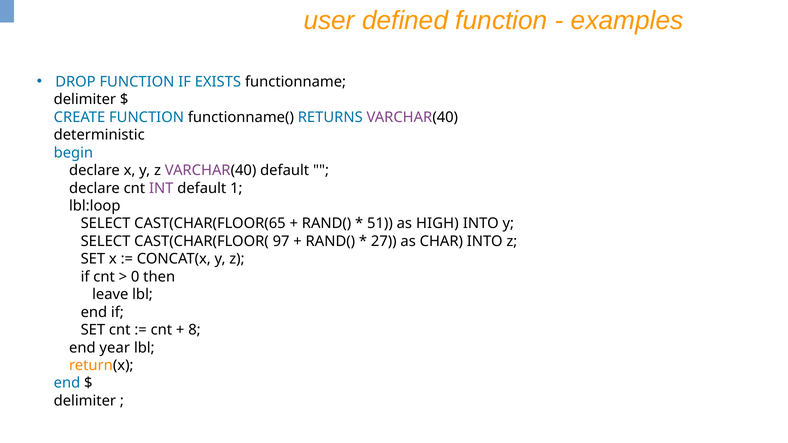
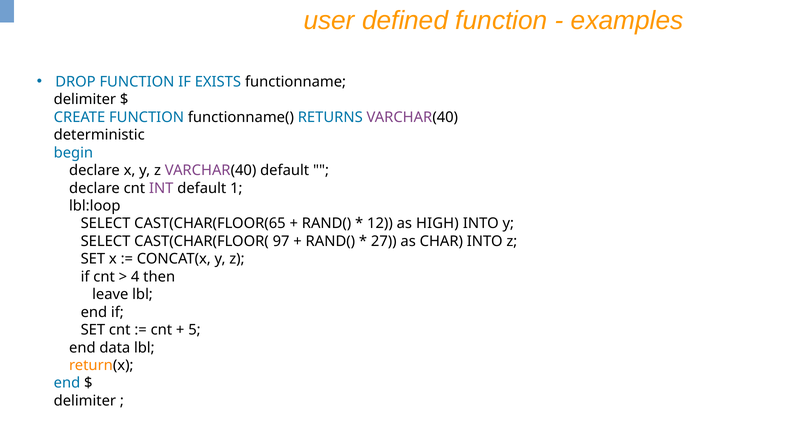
51: 51 -> 12
0: 0 -> 4
8: 8 -> 5
year: year -> data
